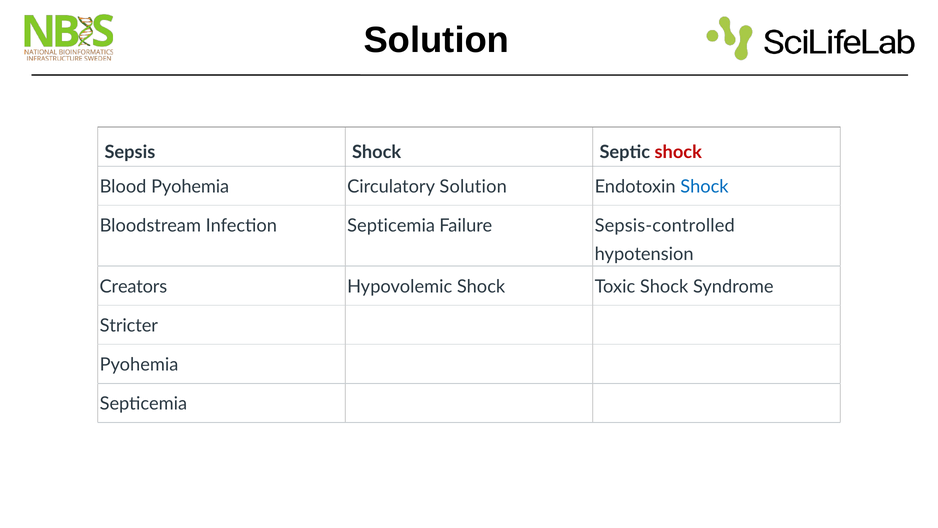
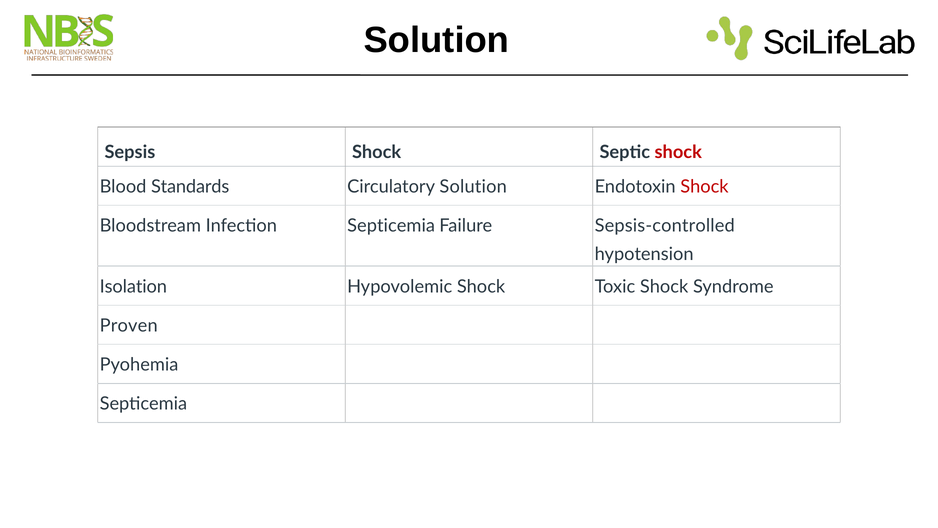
Blood Pyohemia: Pyohemia -> Standards
Shock at (704, 187) colour: blue -> red
Creators: Creators -> Isolation
Stricter: Stricter -> Proven
